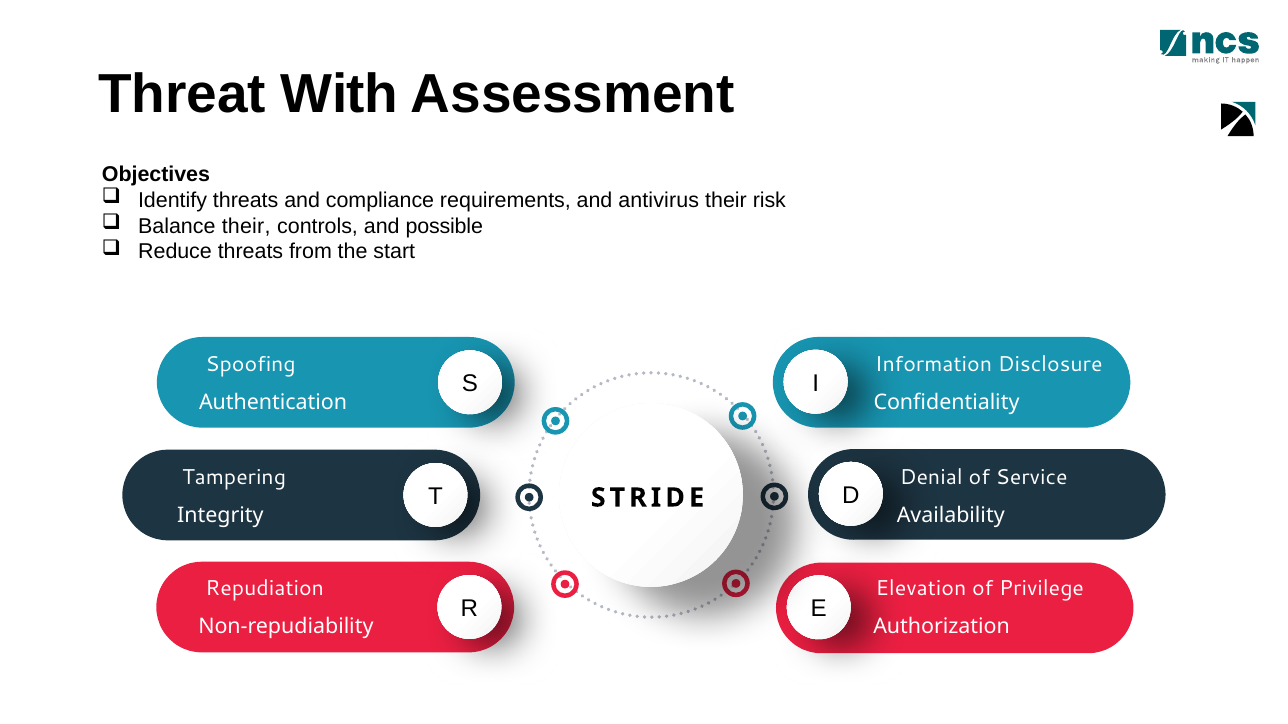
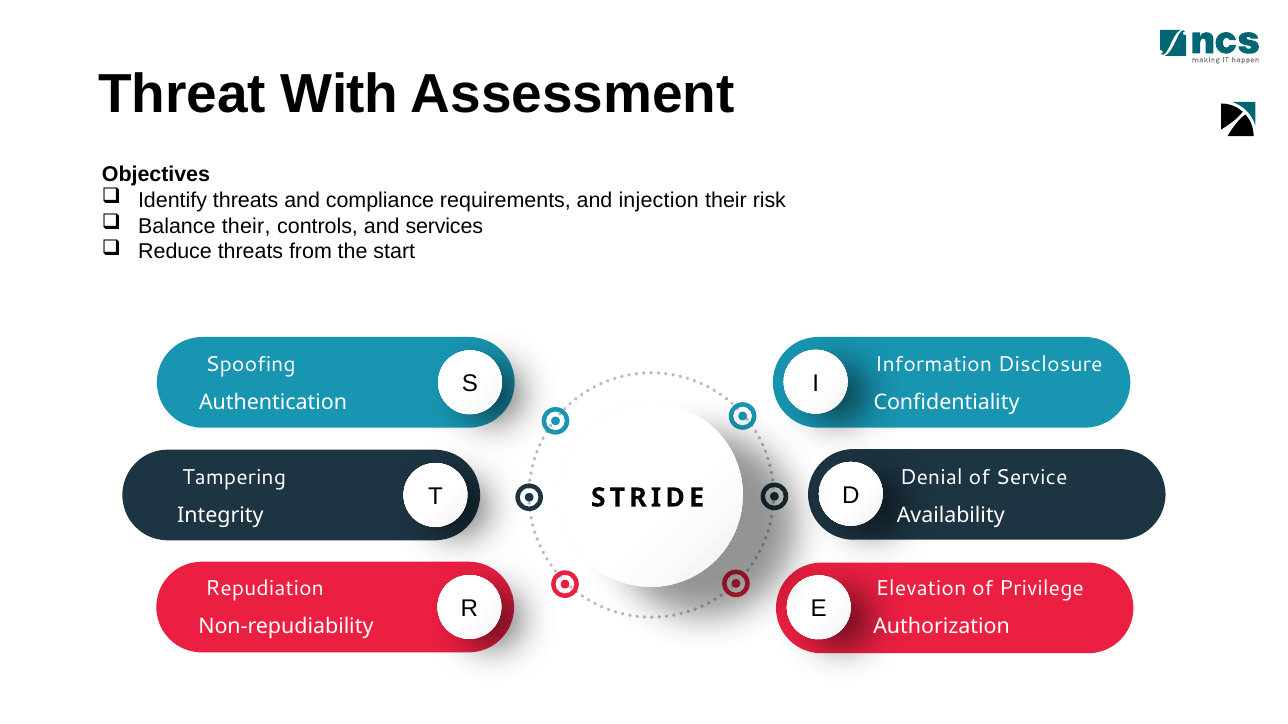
antivirus: antivirus -> injection
possible: possible -> services
